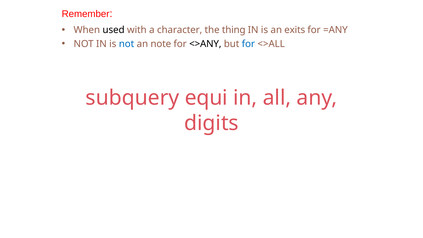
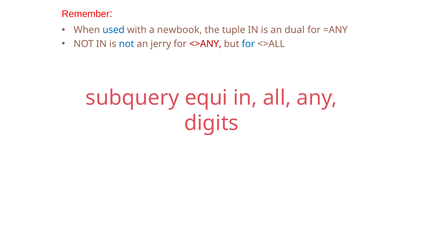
used colour: black -> blue
character: character -> newbook
thing: thing -> tuple
exits: exits -> dual
note: note -> jerry
<>ANY colour: black -> red
